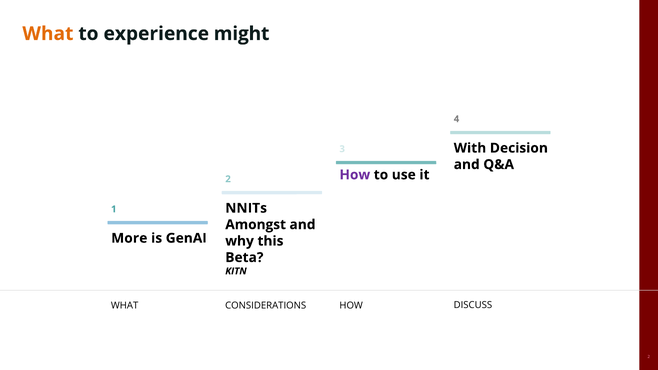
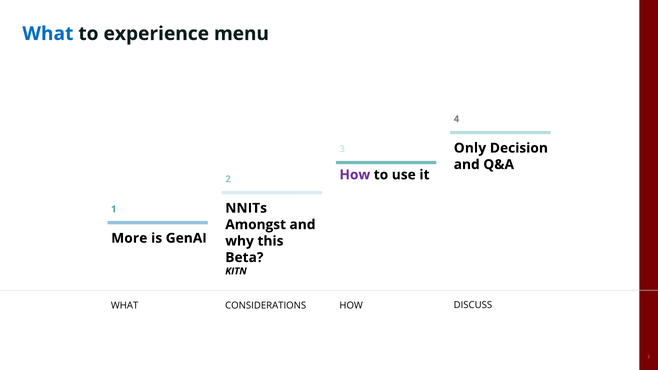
What at (48, 34) colour: orange -> blue
might: might -> menu
With: With -> Only
